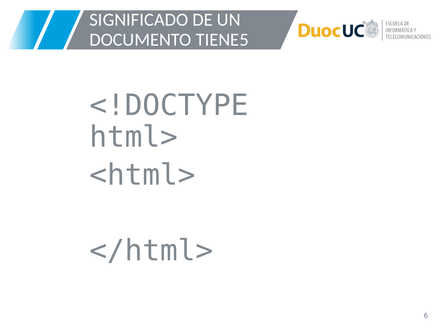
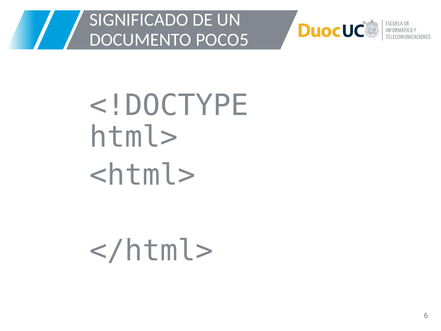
TIENE5: TIENE5 -> POCO5
